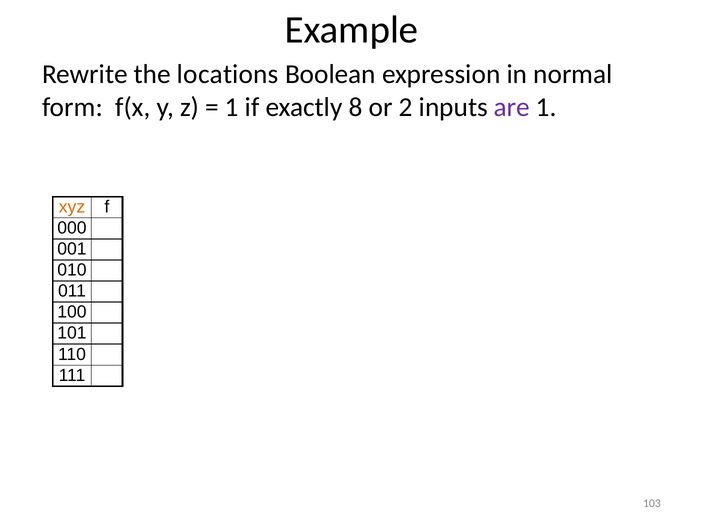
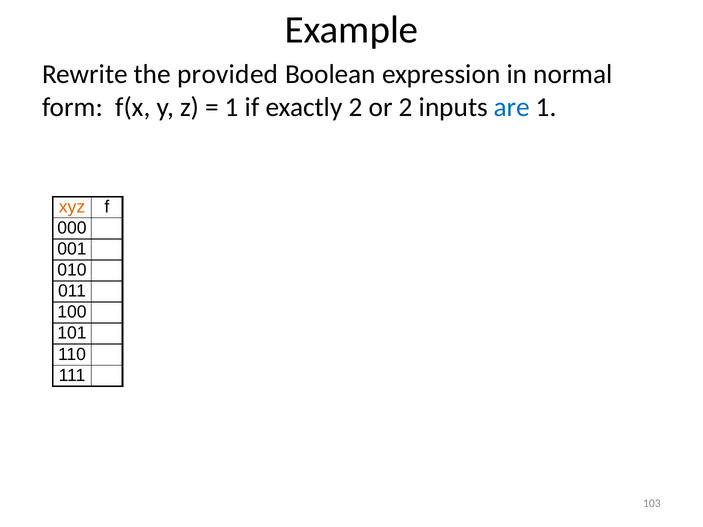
locations: locations -> provided
exactly 8: 8 -> 2
are colour: purple -> blue
